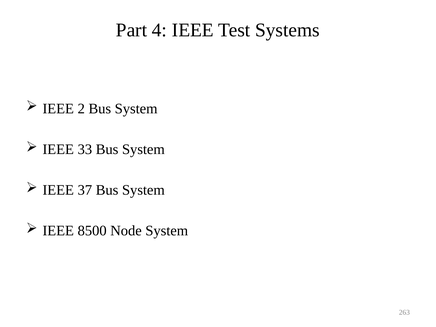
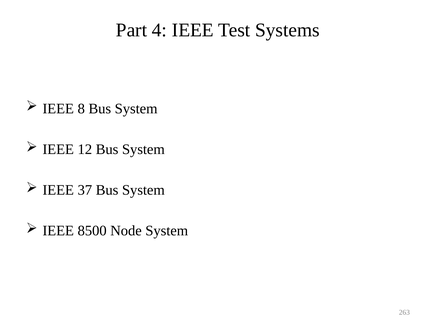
2: 2 -> 8
33: 33 -> 12
